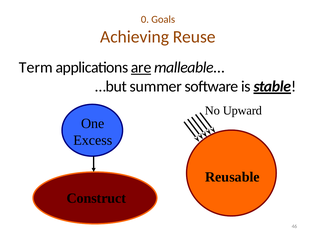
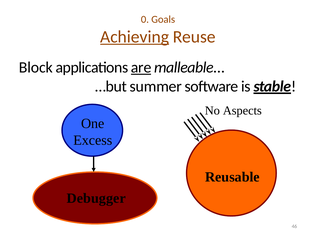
Achieving underline: none -> present
Term: Term -> Block
Upward: Upward -> Aspects
Construct: Construct -> Debugger
